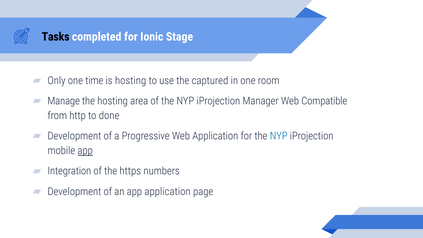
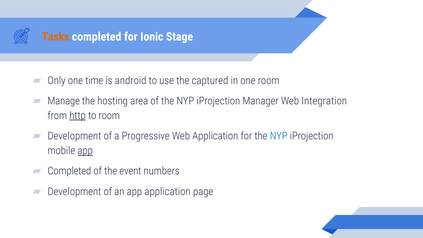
Tasks colour: black -> orange
is hosting: hosting -> android
Compatible: Compatible -> Integration
http underline: none -> present
to done: done -> room
Integration at (69, 171): Integration -> Completed
https: https -> event
